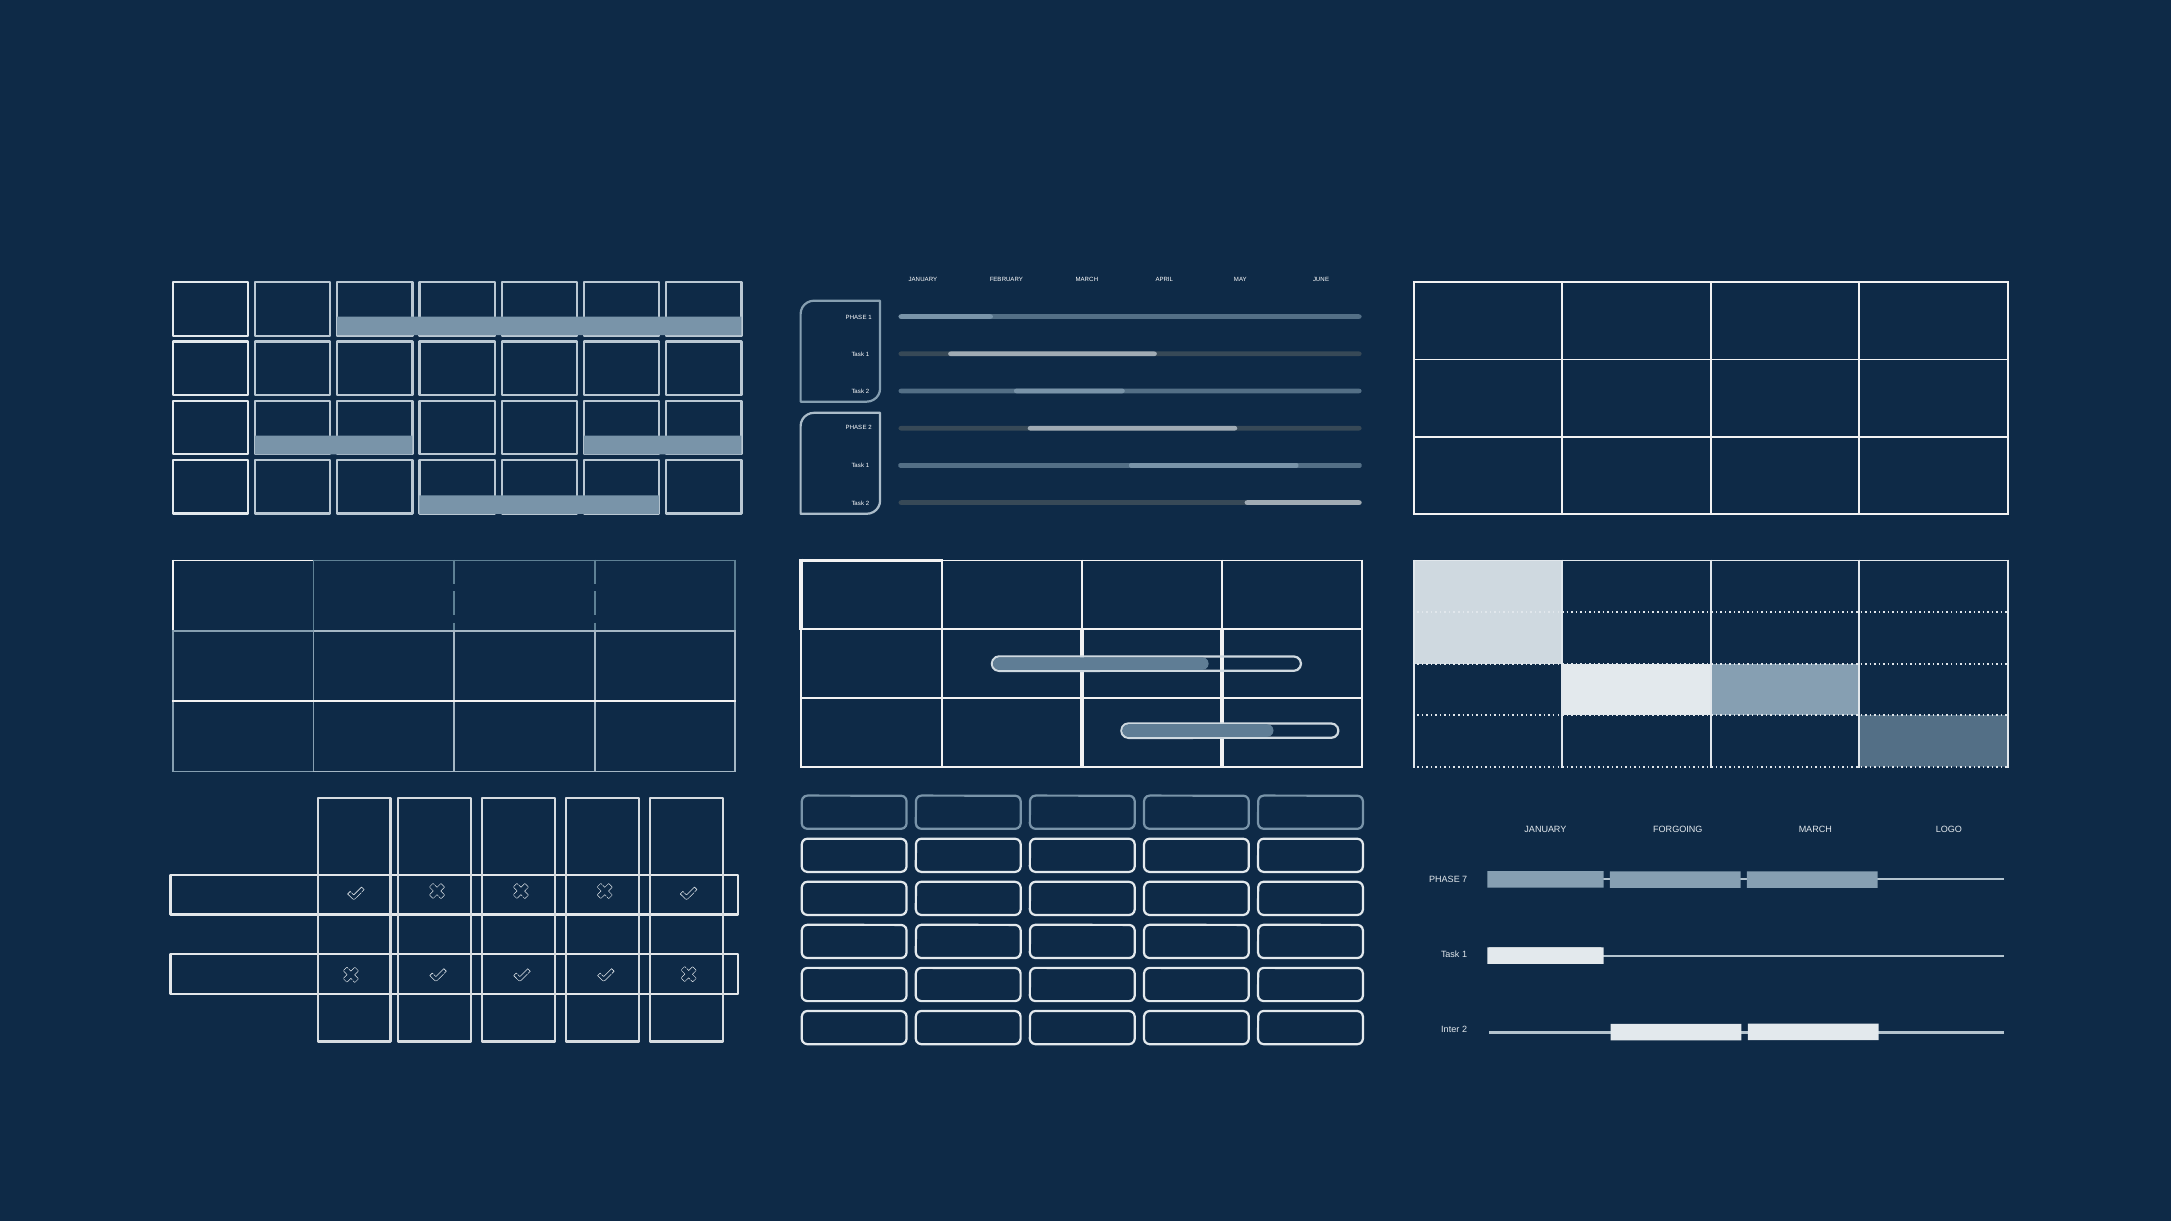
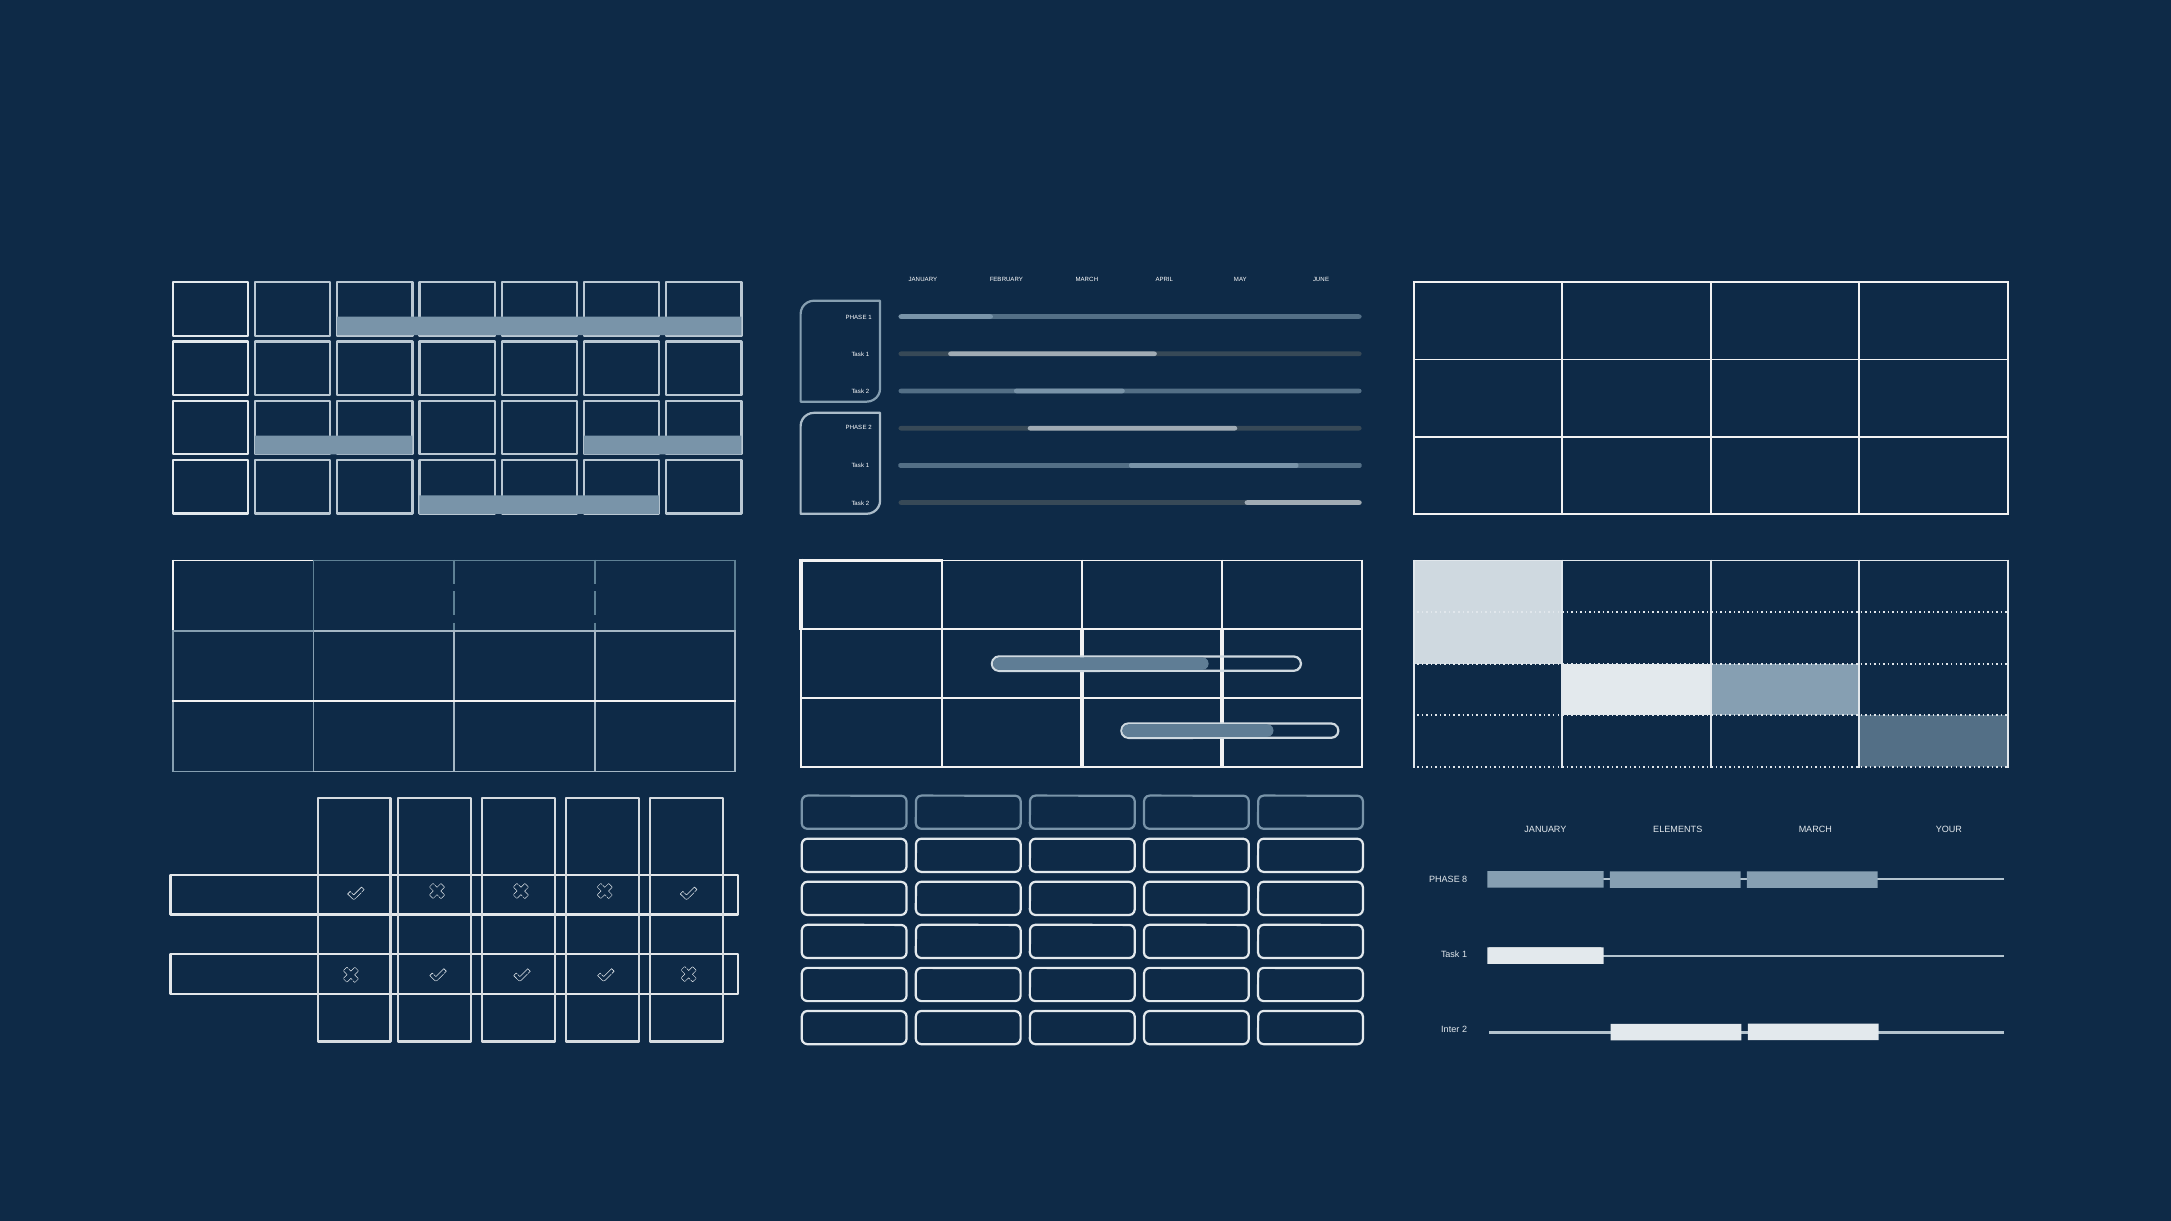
FORGOING: FORGOING -> ELEMENTS
LOGO: LOGO -> YOUR
7: 7 -> 8
